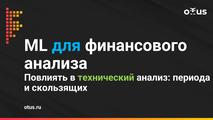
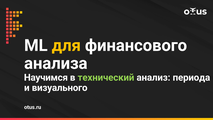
для colour: light blue -> yellow
Повлиять: Повлиять -> Научимся
скользящих: скользящих -> визуального
